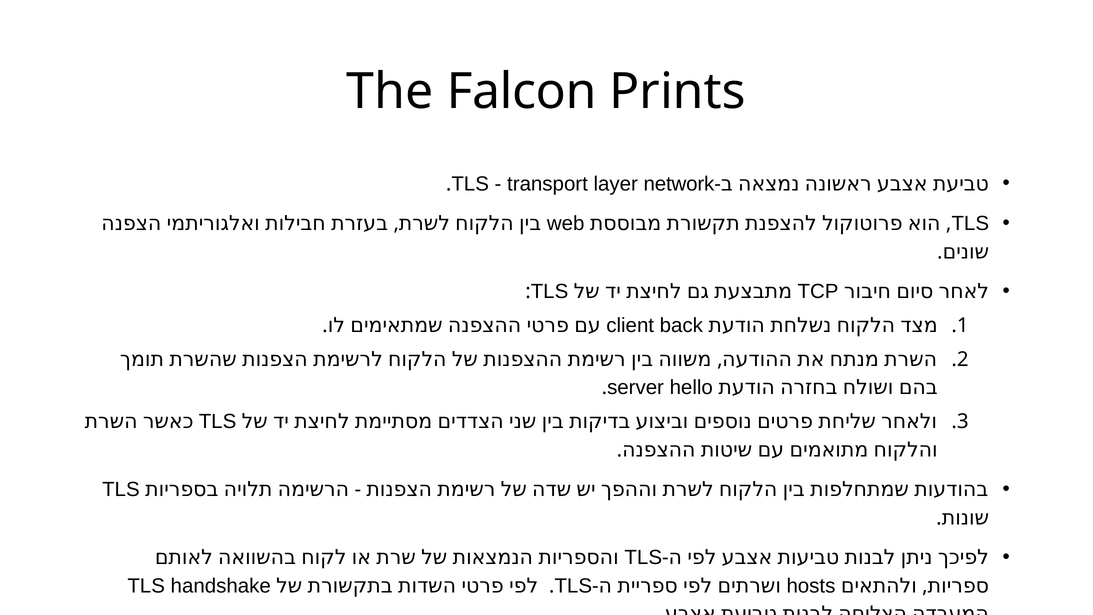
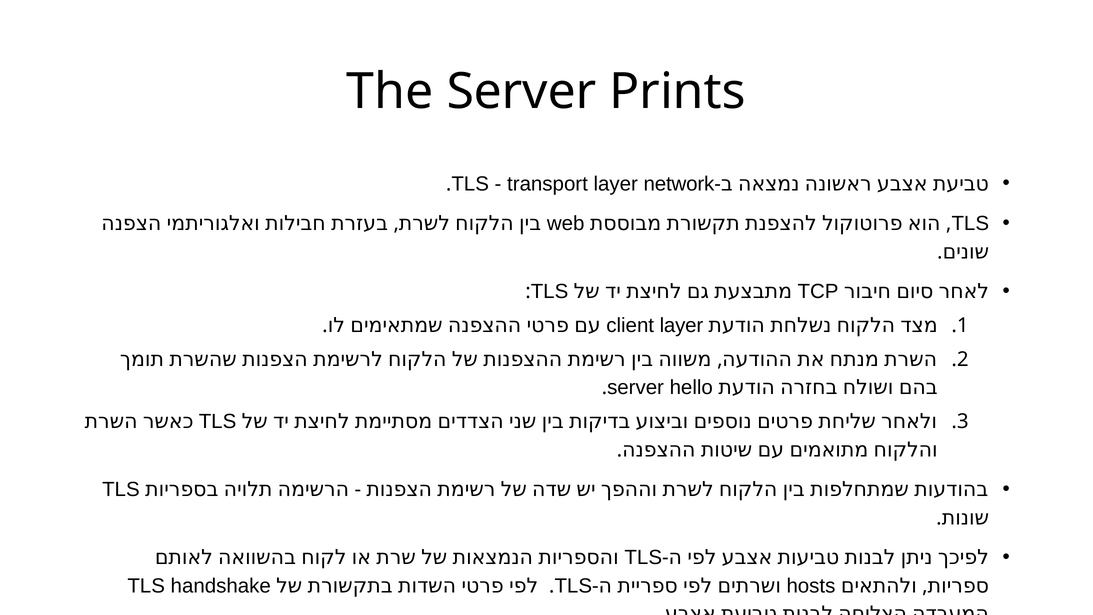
The Falcon: Falcon -> Server
client back: back -> layer
